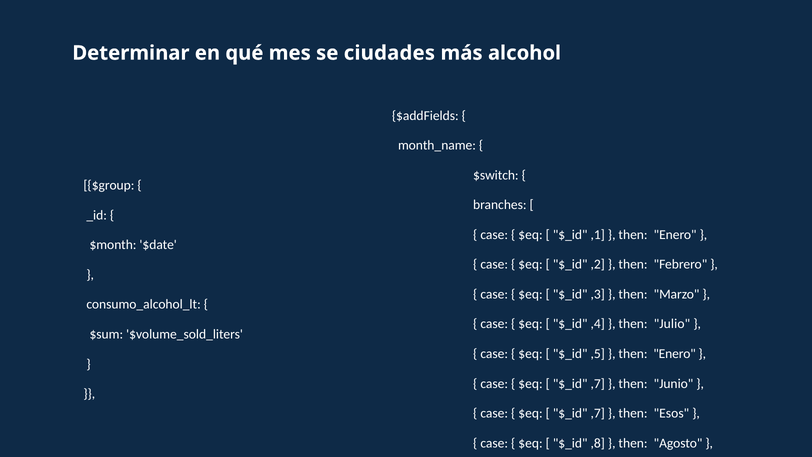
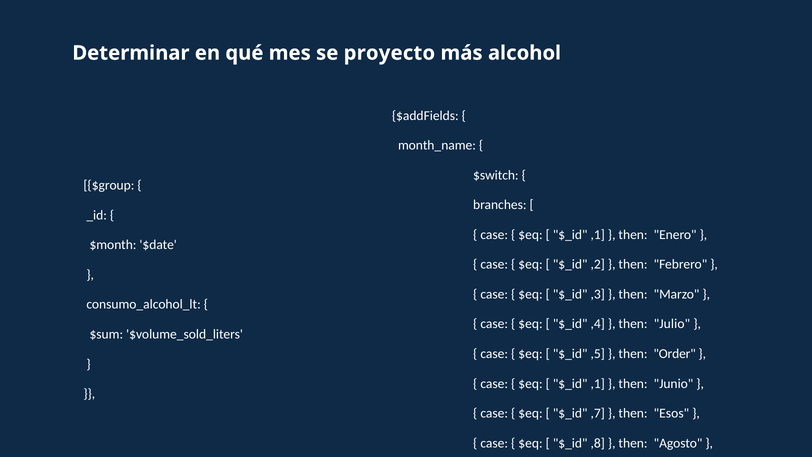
ciudades: ciudades -> proyecto
Enero at (675, 354): Enero -> Order
,7 at (598, 383): ,7 -> ,1
